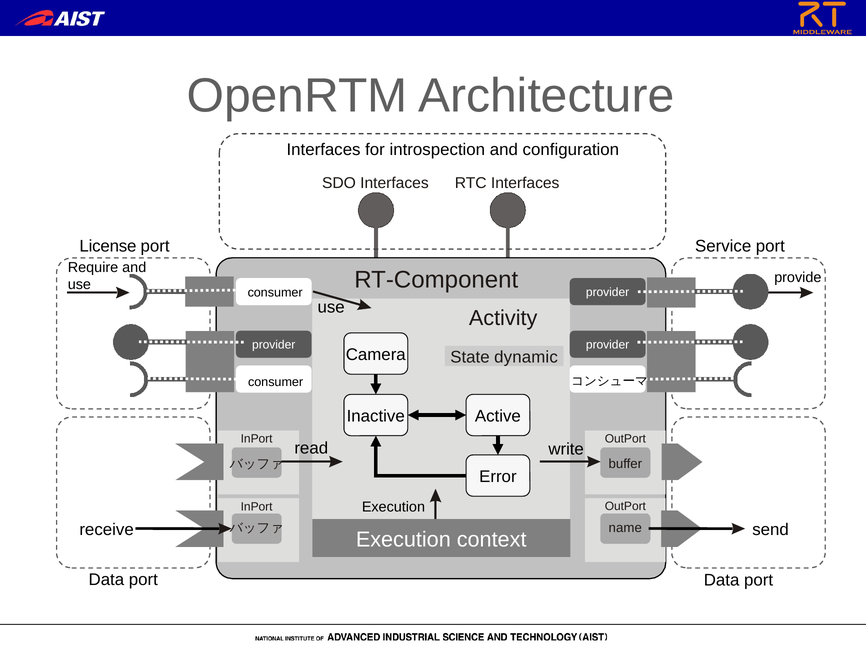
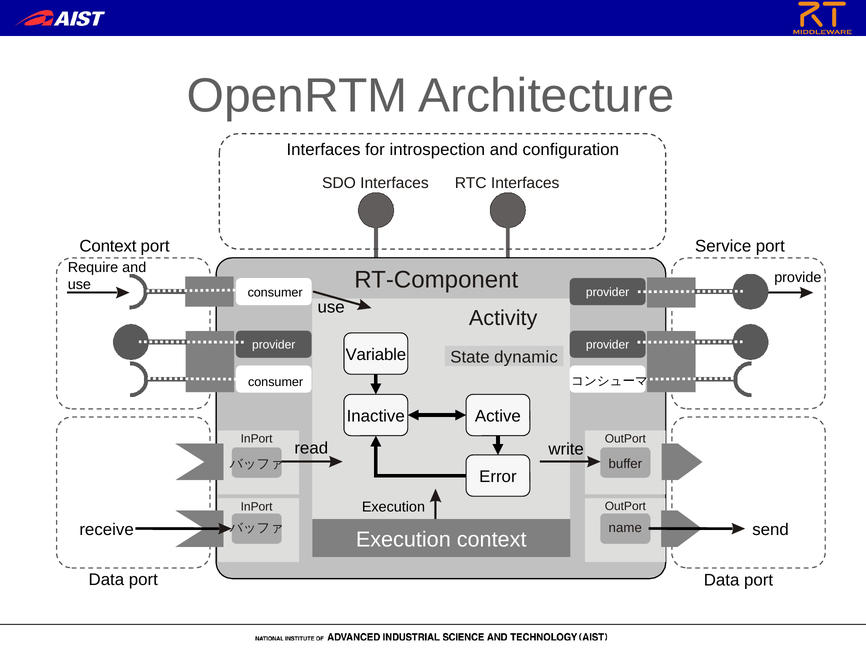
License at (108, 246): License -> Context
Camera: Camera -> Variable
